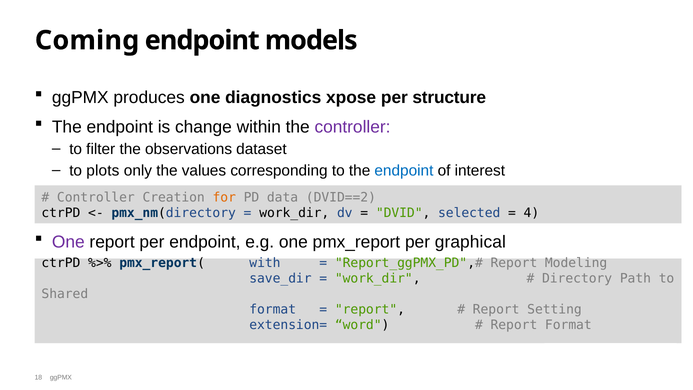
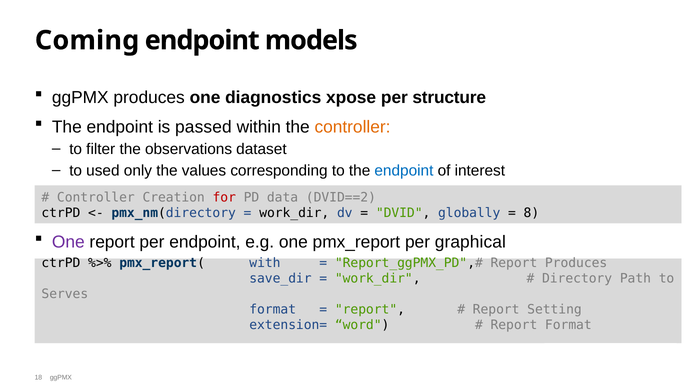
change: change -> passed
controller at (353, 127) colour: purple -> orange
plots: plots -> used
for colour: orange -> red
selected: selected -> globally
4: 4 -> 8
Report Modeling: Modeling -> Produces
Shared: Shared -> Serves
